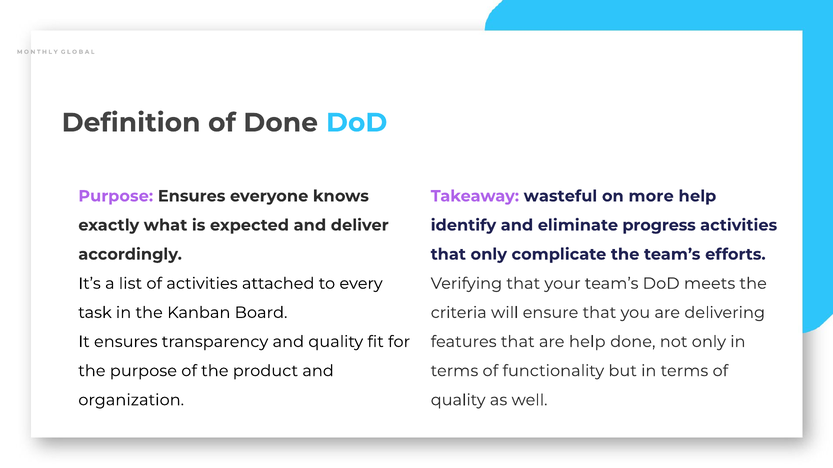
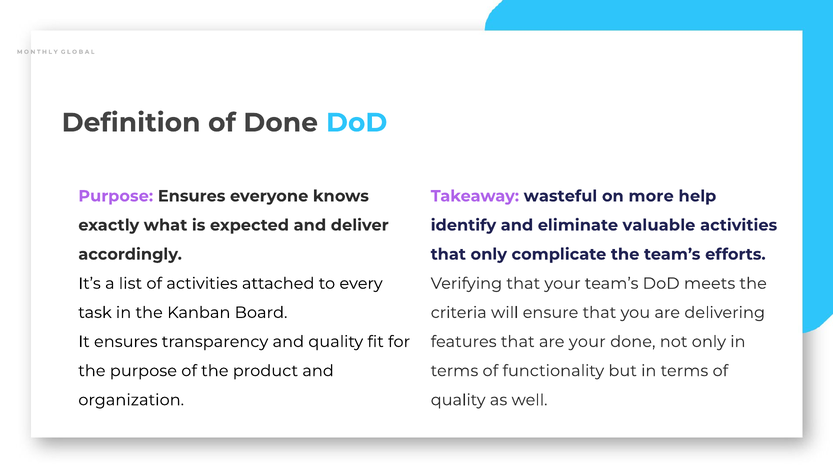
progress: progress -> valuable
are help: help -> your
